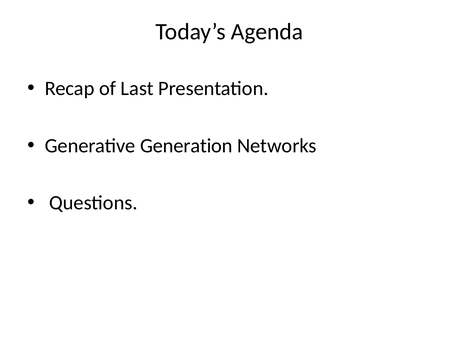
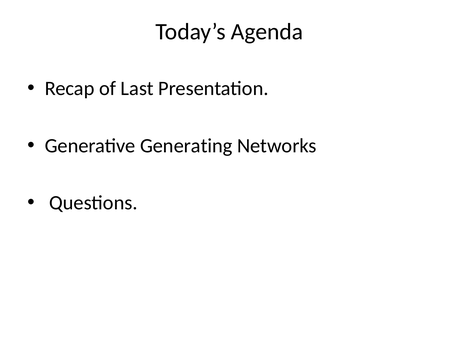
Generation: Generation -> Generating
